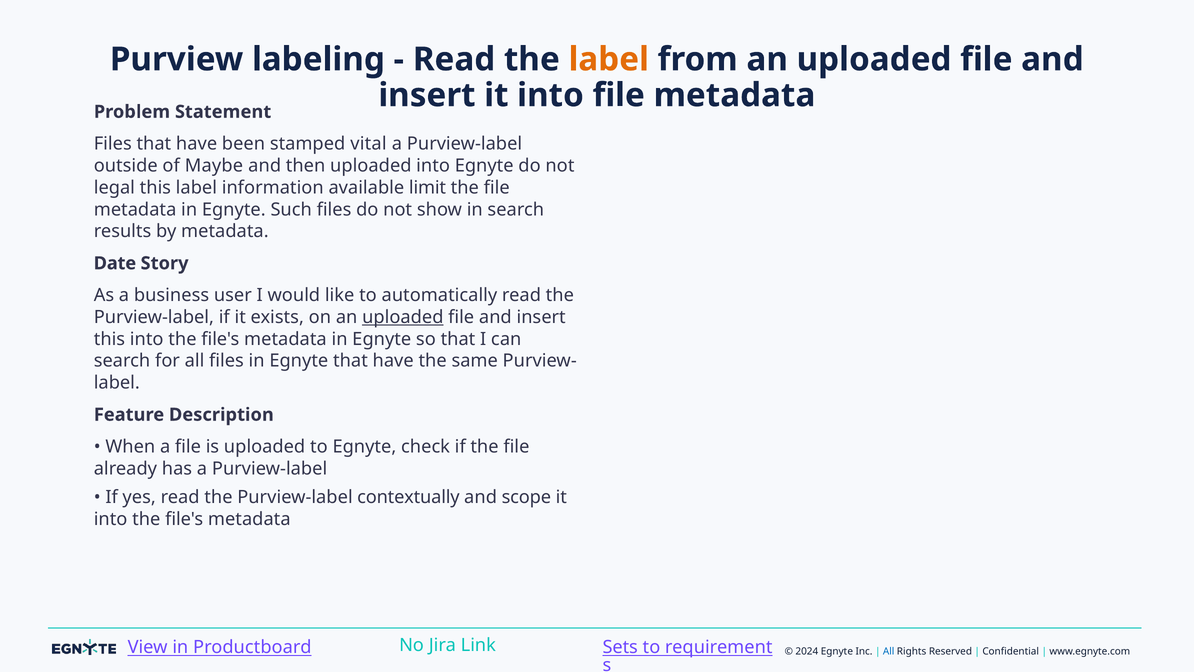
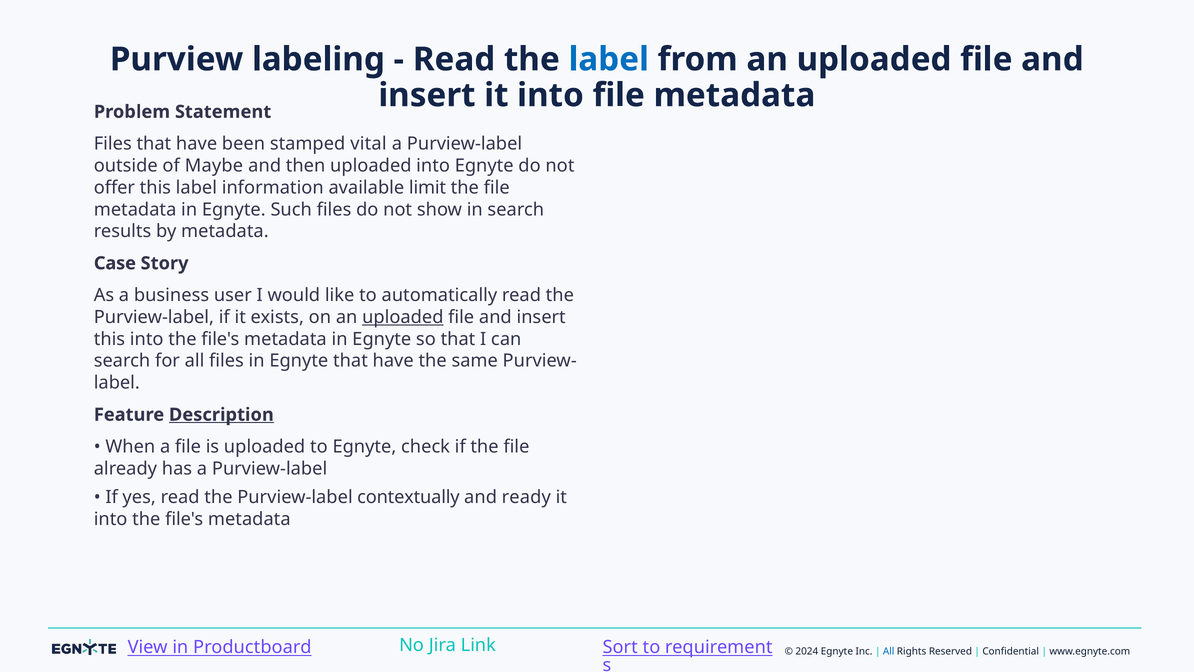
label at (609, 59) colour: orange -> blue
legal: legal -> offer
Date: Date -> Case
Description underline: none -> present
scope: scope -> ready
Sets: Sets -> Sort
